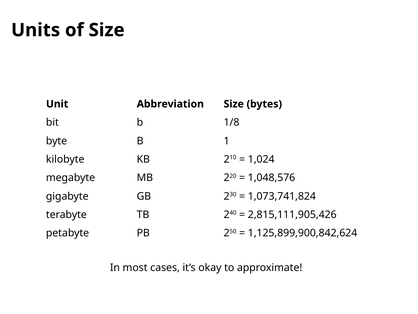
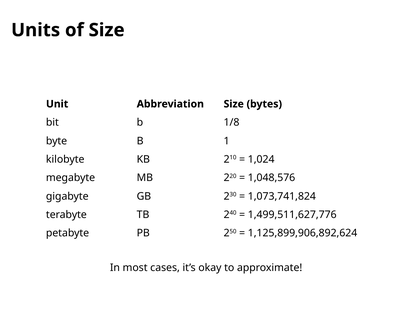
2,815,111,905,426: 2,815,111,905,426 -> 1,499,511,627,776
1,125,899,900,842,624: 1,125,899,900,842,624 -> 1,125,899,906,892,624
